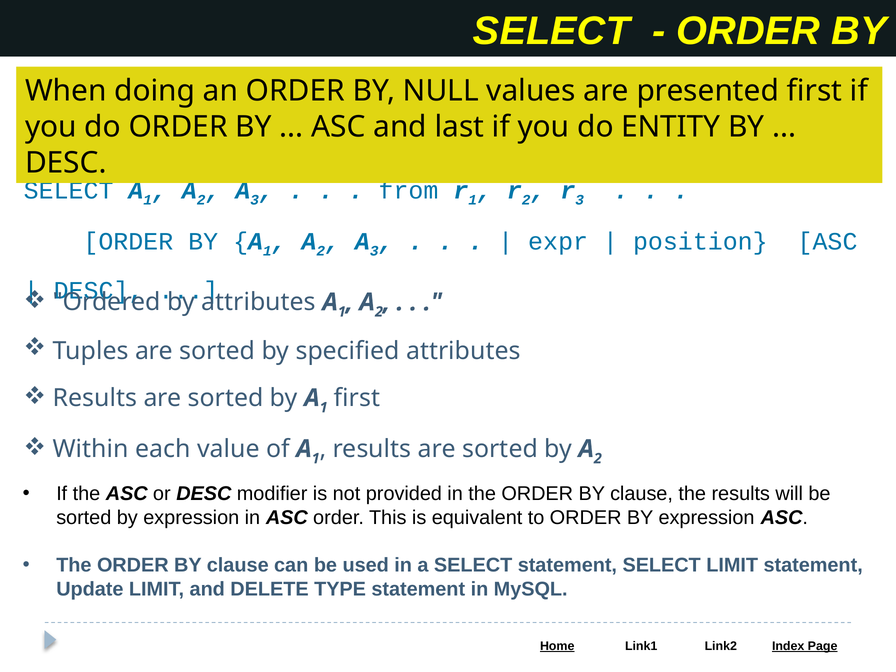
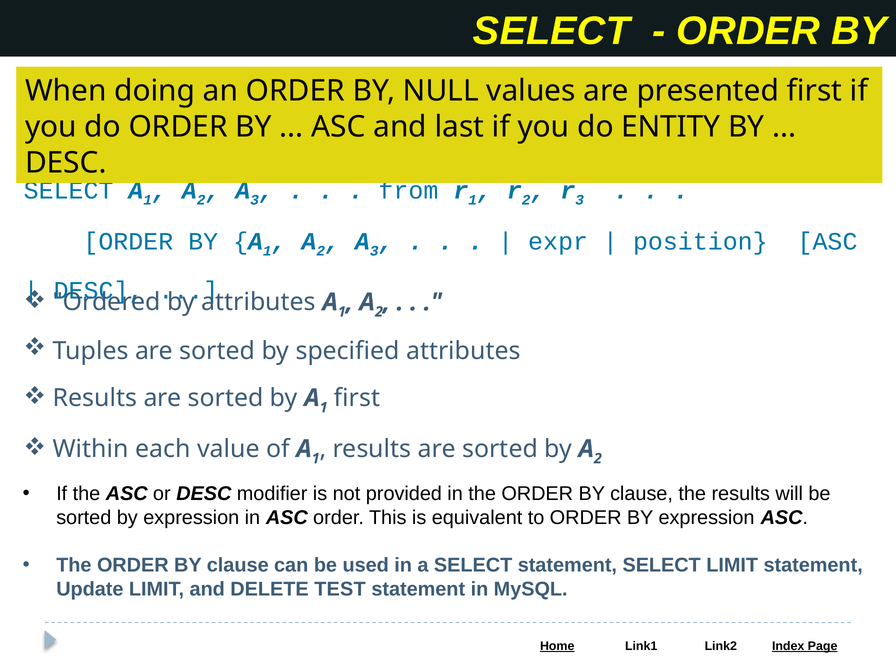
TYPE: TYPE -> TEST
